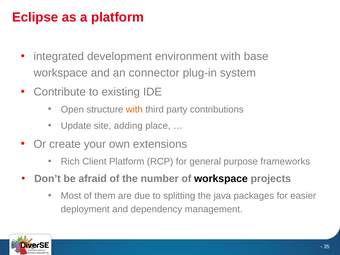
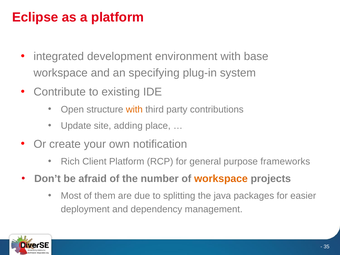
connector: connector -> specifying
extensions: extensions -> notification
workspace at (221, 179) colour: black -> orange
